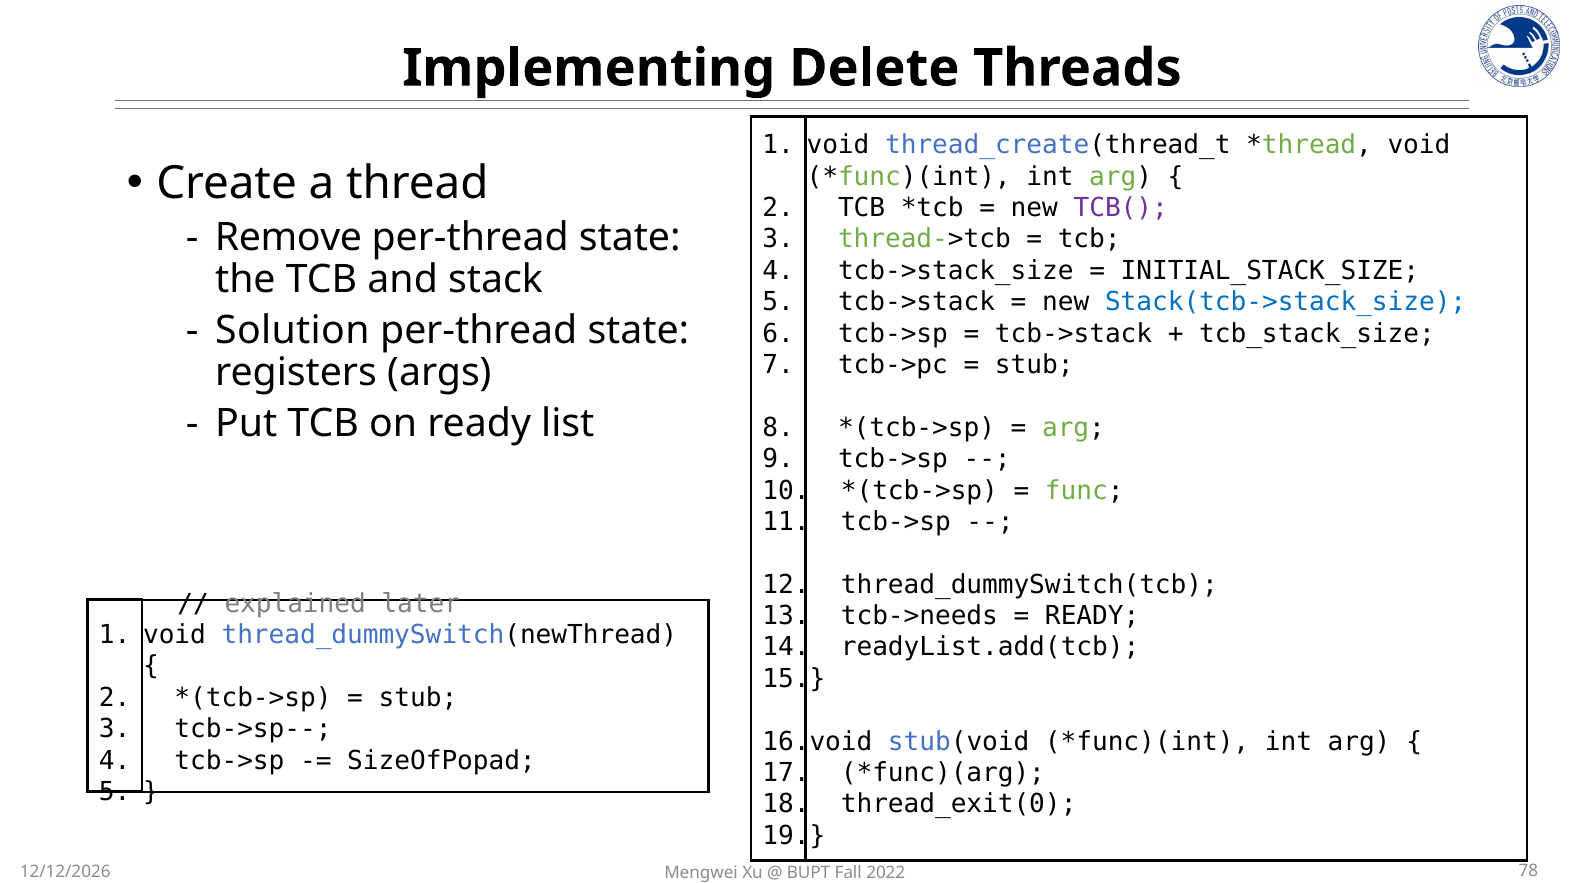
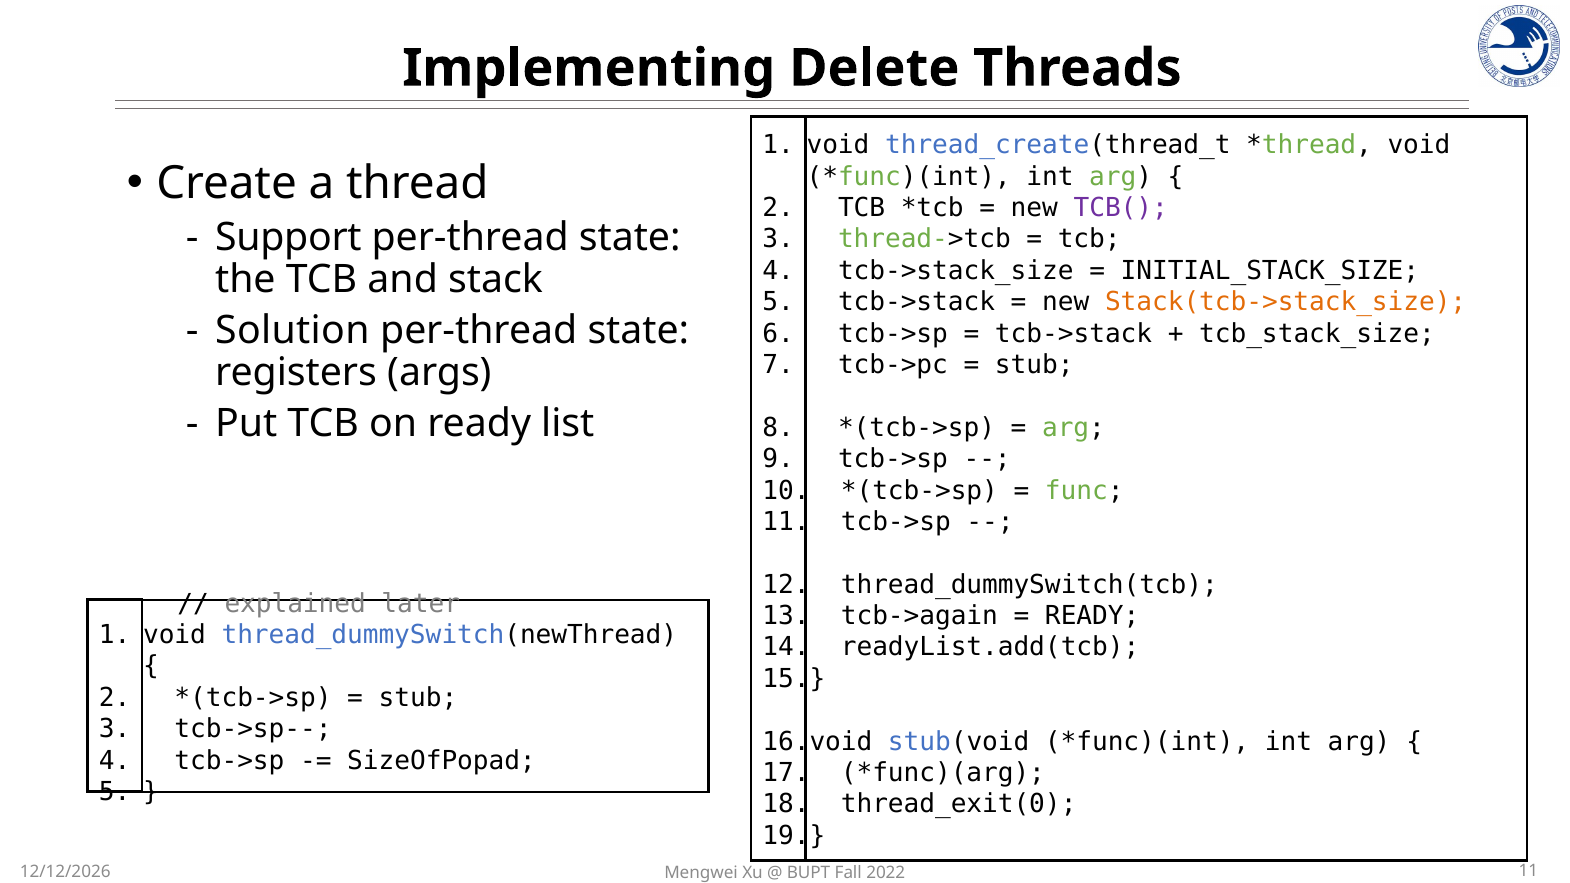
Remove: Remove -> Support
Stack(tcb->stack_size colour: blue -> orange
tcb->needs: tcb->needs -> tcb->again
78 at (1528, 871): 78 -> 11
